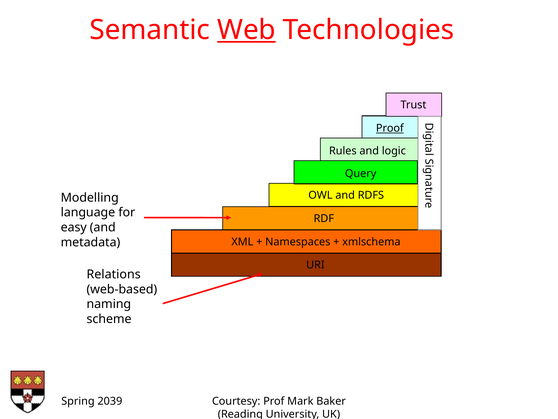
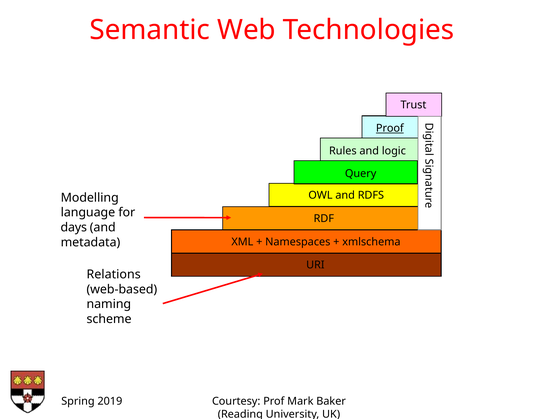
Web underline: present -> none
easy: easy -> days
2039: 2039 -> 2019
